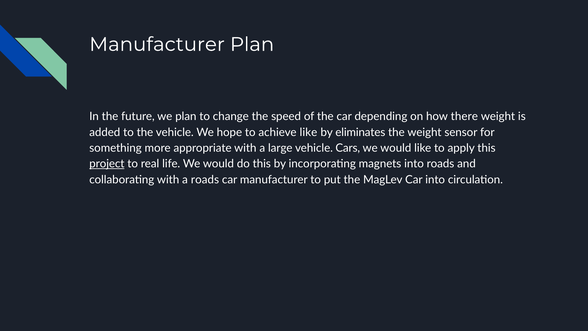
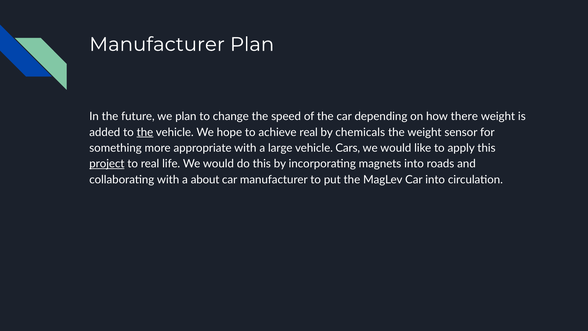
the at (145, 132) underline: none -> present
achieve like: like -> real
eliminates: eliminates -> chemicals
a roads: roads -> about
